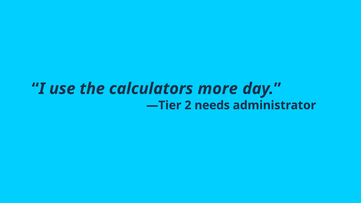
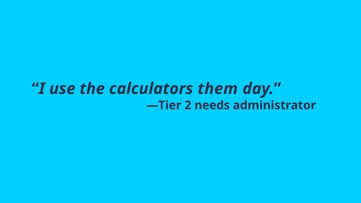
more: more -> them
